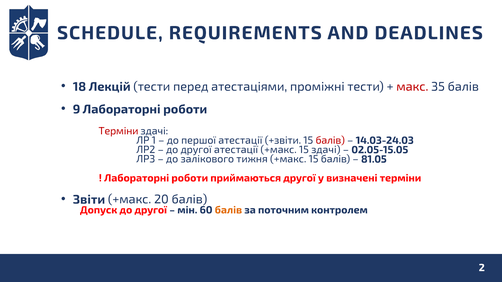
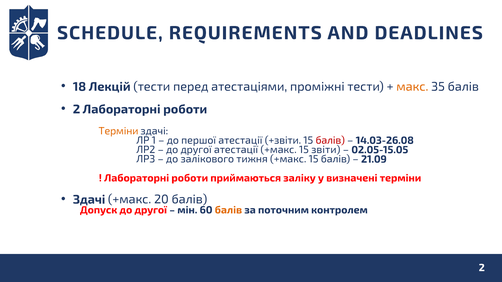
макс colour: red -> orange
9 at (76, 109): 9 -> 2
Терміни at (119, 131) colour: red -> orange
14.03-24.03: 14.03-24.03 -> 14.03-26.08
15 здачі: здачі -> звіти
81.05: 81.05 -> 21.09
приймаються другої: другої -> заліку
Звіти at (89, 200): Звіти -> Здачі
